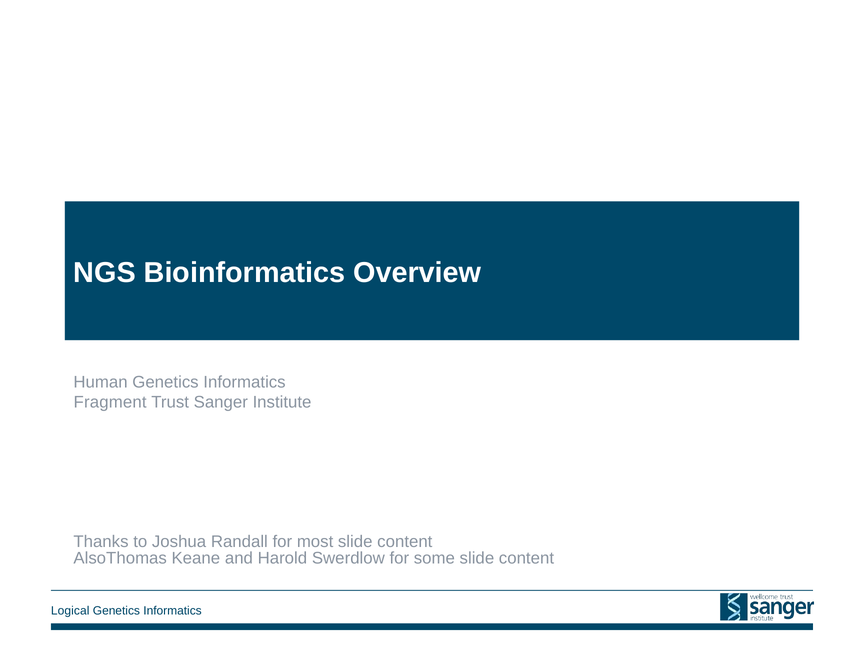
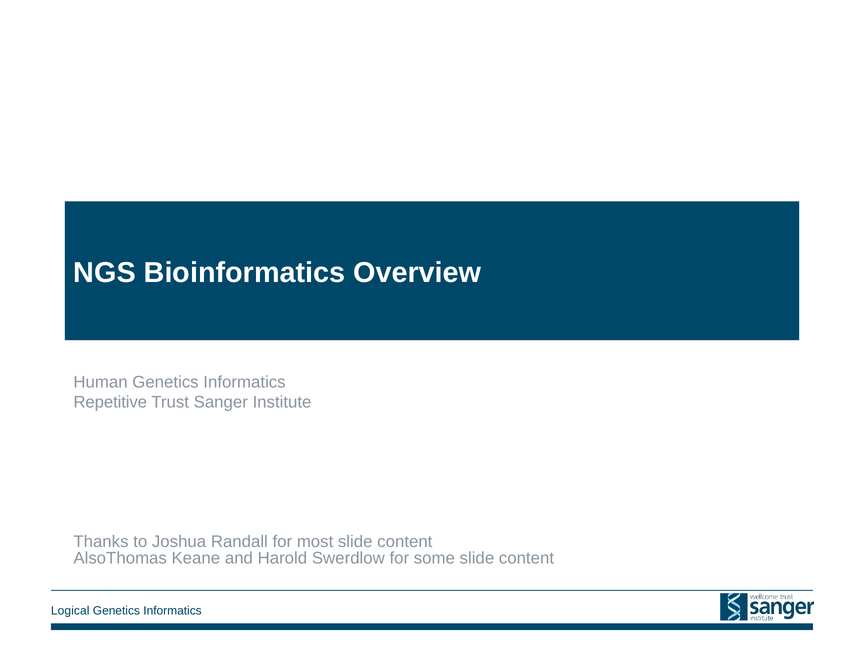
Fragment: Fragment -> Repetitive
